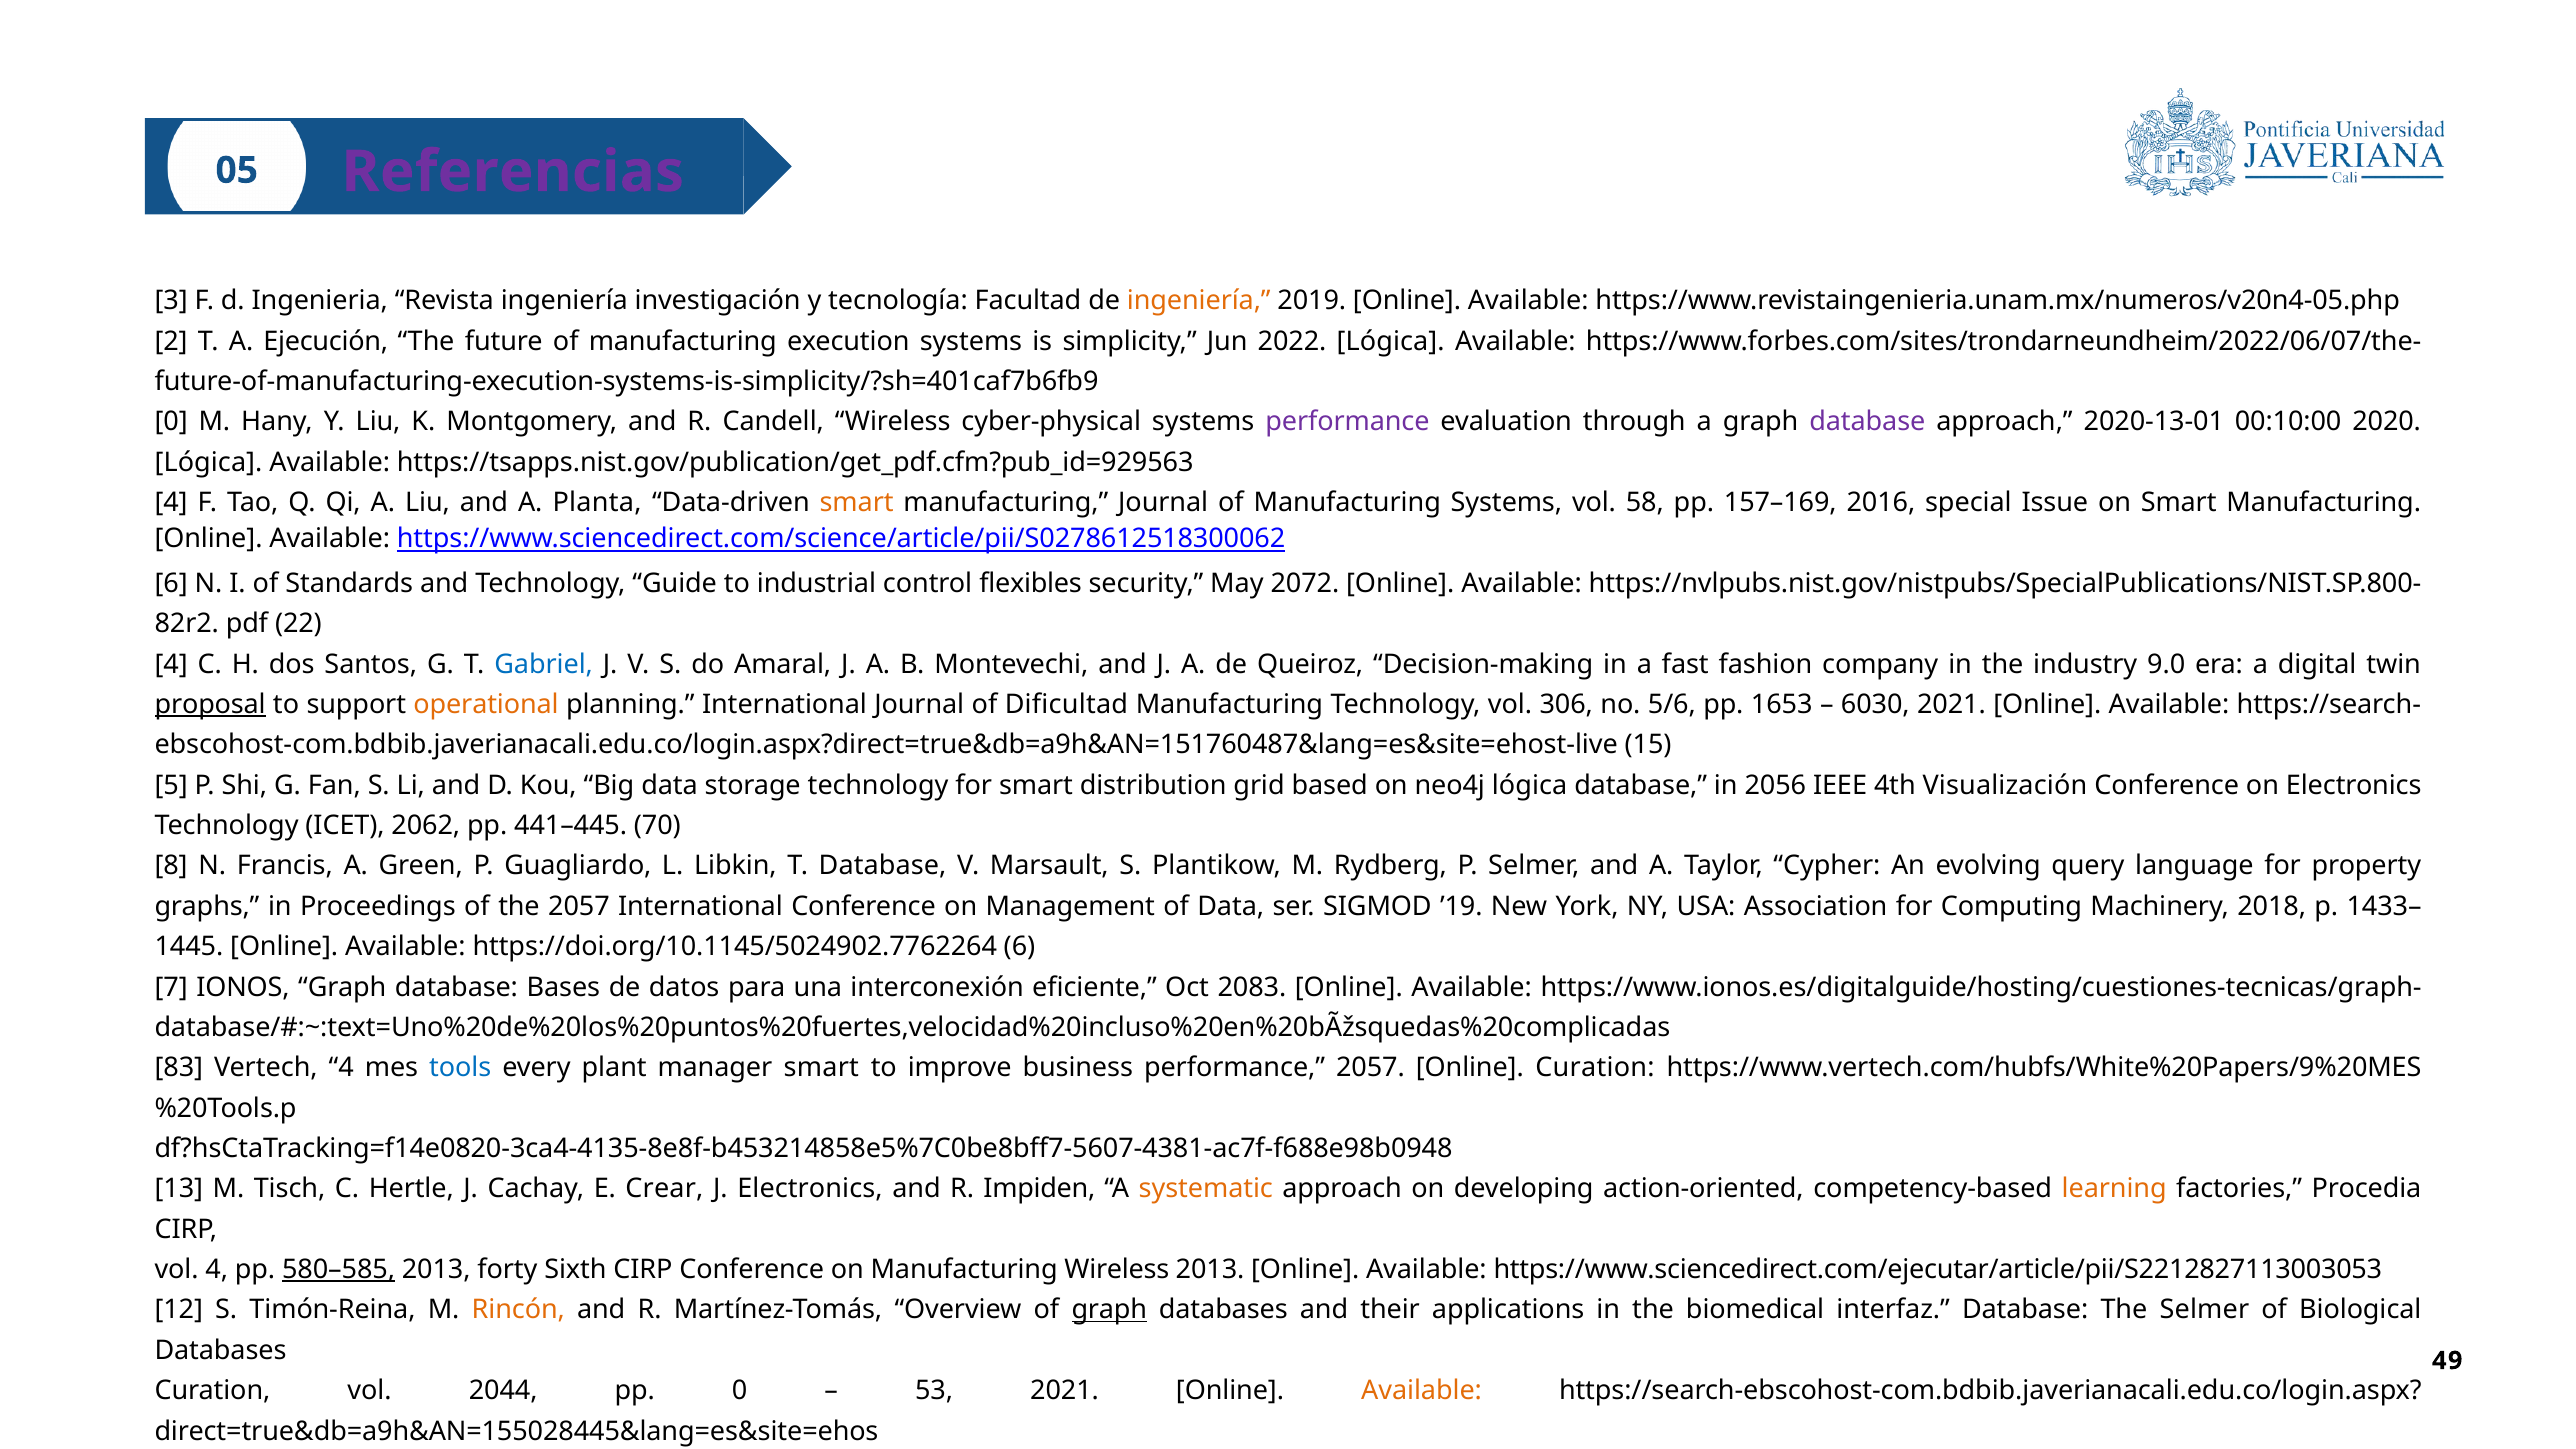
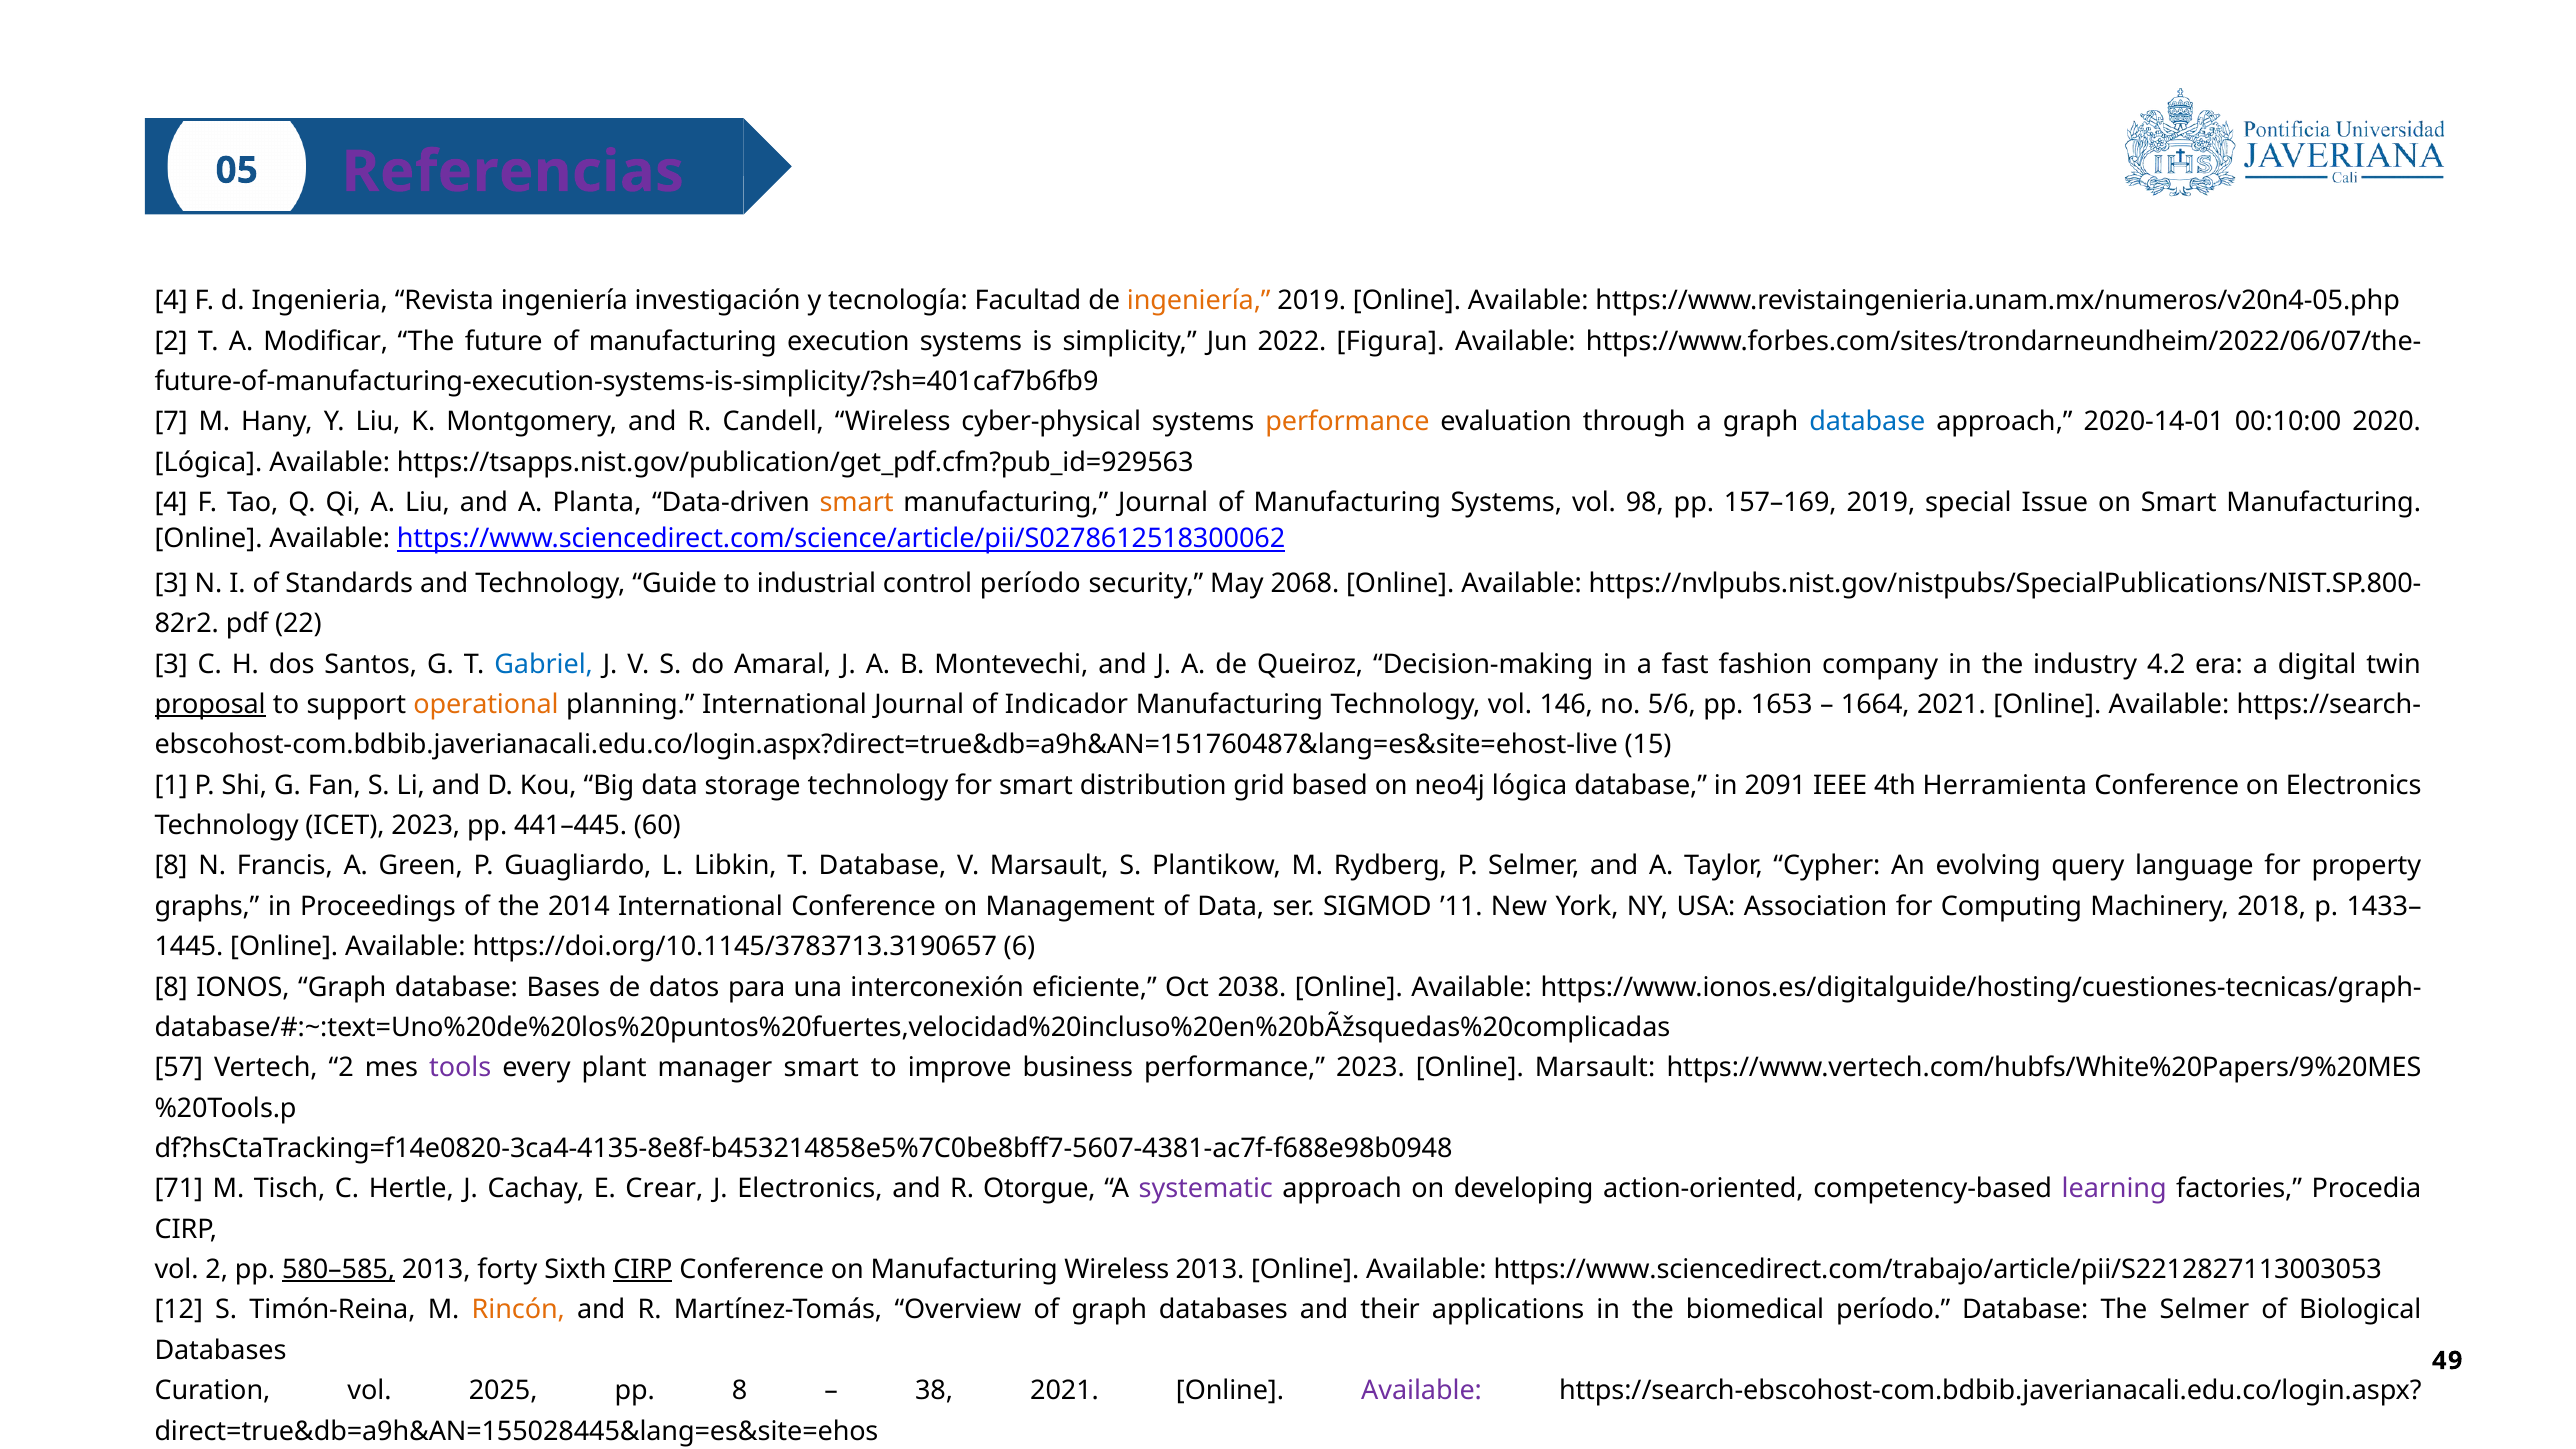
3 at (171, 301): 3 -> 4
Ejecución: Ejecución -> Modificar
2022 Lógica: Lógica -> Figura
0 at (171, 422): 0 -> 7
performance at (1347, 422) colour: purple -> orange
database at (1867, 422) colour: purple -> blue
2020-13-01: 2020-13-01 -> 2020-14-01
58: 58 -> 98
157–169 2016: 2016 -> 2019
6 at (171, 583): 6 -> 3
control flexibles: flexibles -> período
2072: 2072 -> 2068
4 at (171, 664): 4 -> 3
9.0: 9.0 -> 4.2
Dificultad: Dificultad -> Indicador
306: 306 -> 146
6030: 6030 -> 1664
5: 5 -> 1
2056: 2056 -> 2091
Visualización: Visualización -> Herramienta
ICET 2062: 2062 -> 2023
70: 70 -> 60
the 2057: 2057 -> 2014
’19: ’19 -> ’11
https://doi.org/10.1145/5024902.7762264: https://doi.org/10.1145/5024902.7762264 -> https://doi.org/10.1145/3783713.3190657
7 at (171, 987): 7 -> 8
2083: 2083 -> 2038
83: 83 -> 57
Vertech 4: 4 -> 2
tools colour: blue -> purple
performance 2057: 2057 -> 2023
Online Curation: Curation -> Marsault
13: 13 -> 71
Impiden: Impiden -> Otorgue
systematic colour: orange -> purple
learning colour: orange -> purple
vol 4: 4 -> 2
CIRP at (643, 1270) underline: none -> present
https://www.sciencedirect.com/ejecutar/article/pii/S2212827113003053: https://www.sciencedirect.com/ejecutar/article/pii/S2212827113003053 -> https://www.sciencedirect.com/trabajo/article/pii/S2212827113003053
graph at (1109, 1310) underline: present -> none
biomedical interfaz: interfaz -> período
2044: 2044 -> 2025
pp 0: 0 -> 8
53: 53 -> 38
Available at (1422, 1391) colour: orange -> purple
